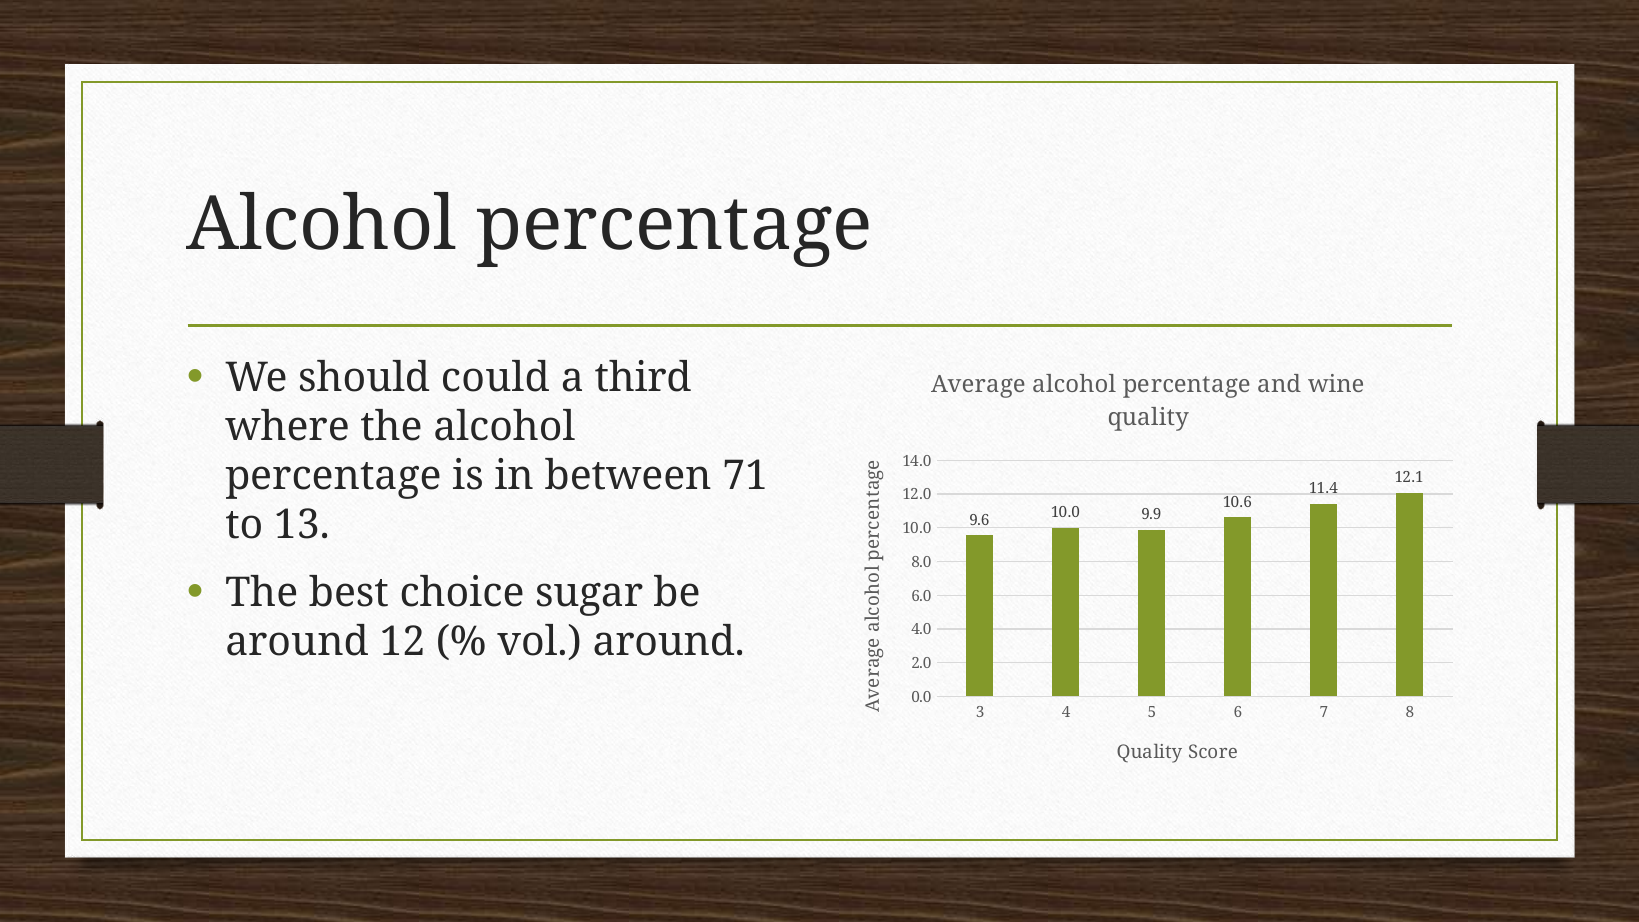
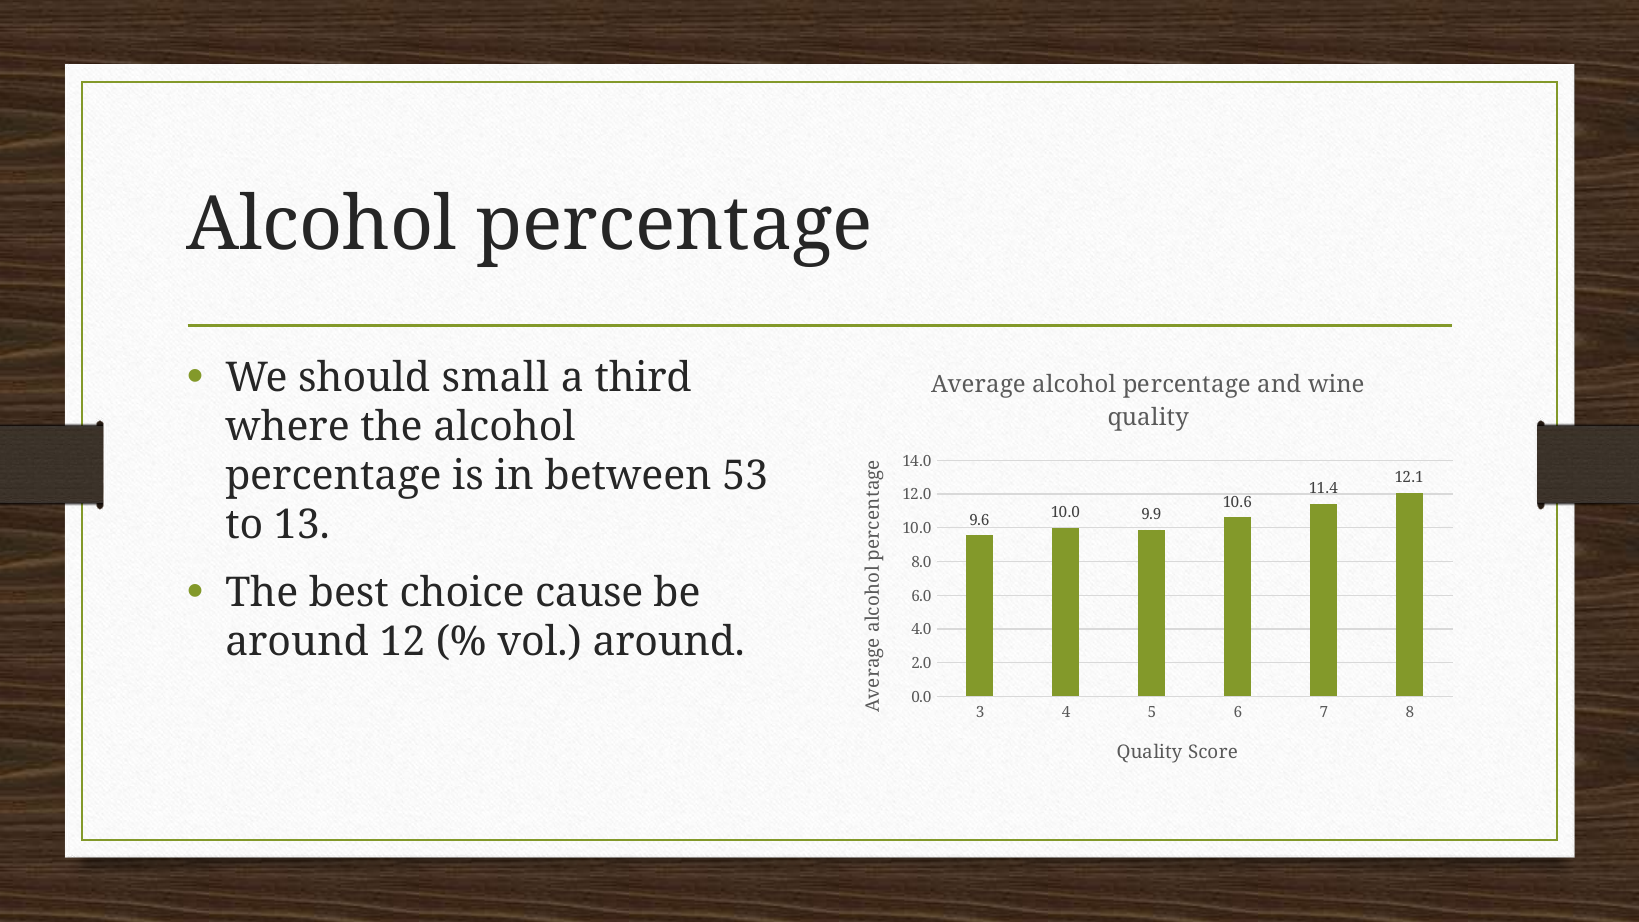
could: could -> small
71: 71 -> 53
sugar: sugar -> cause
